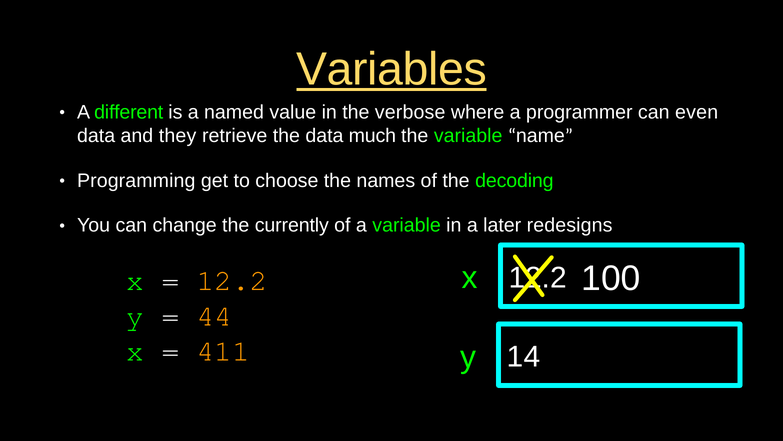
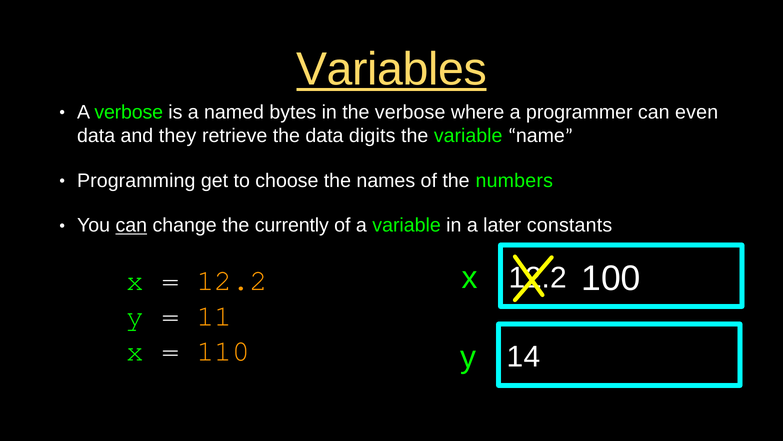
A different: different -> verbose
value: value -> bytes
much: much -> digits
decoding: decoding -> numbers
can at (131, 225) underline: none -> present
redesigns: redesigns -> constants
44: 44 -> 11
411: 411 -> 110
